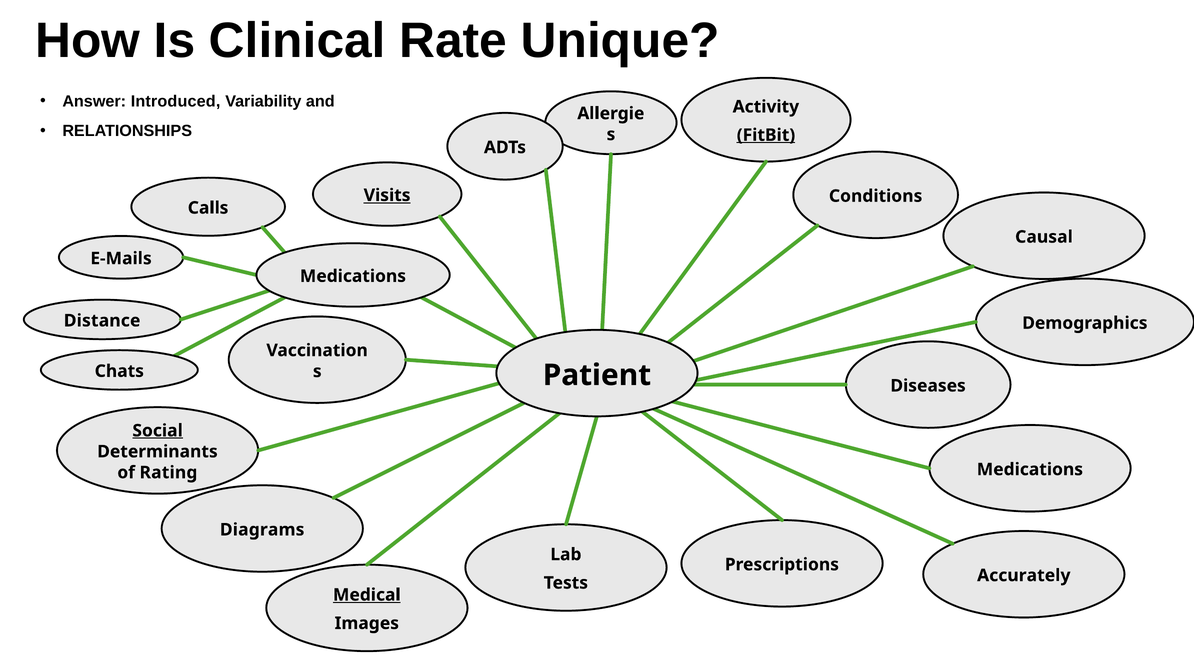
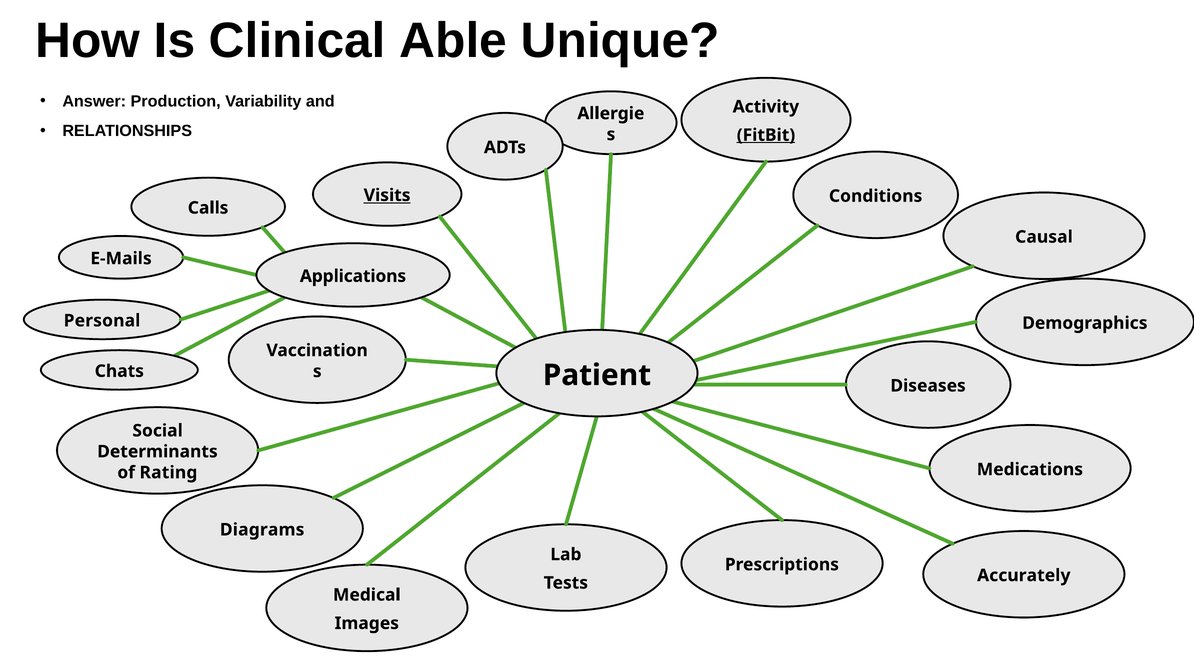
Rate: Rate -> Able
Introduced: Introduced -> Production
Medications at (353, 276): Medications -> Applications
Distance: Distance -> Personal
Social underline: present -> none
Medical underline: present -> none
